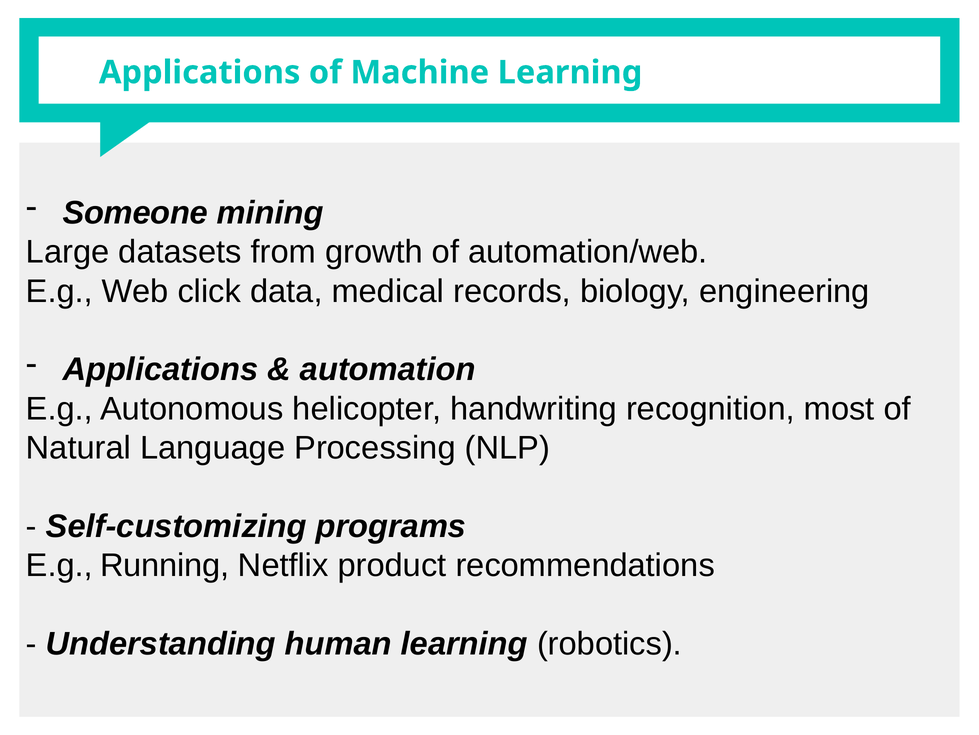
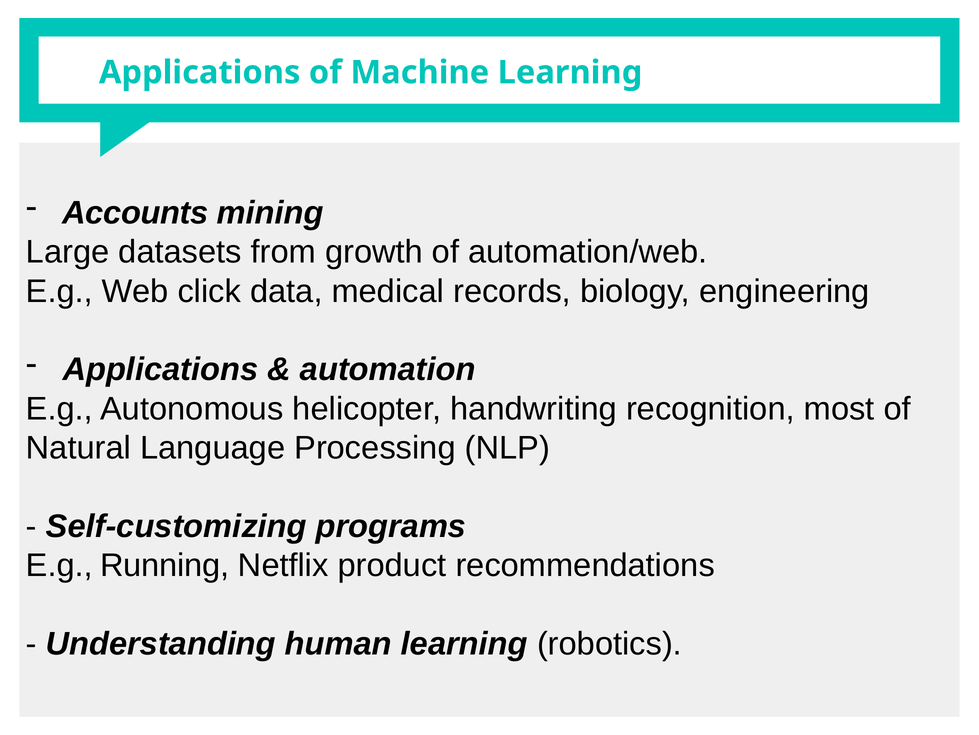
Someone: Someone -> Accounts
